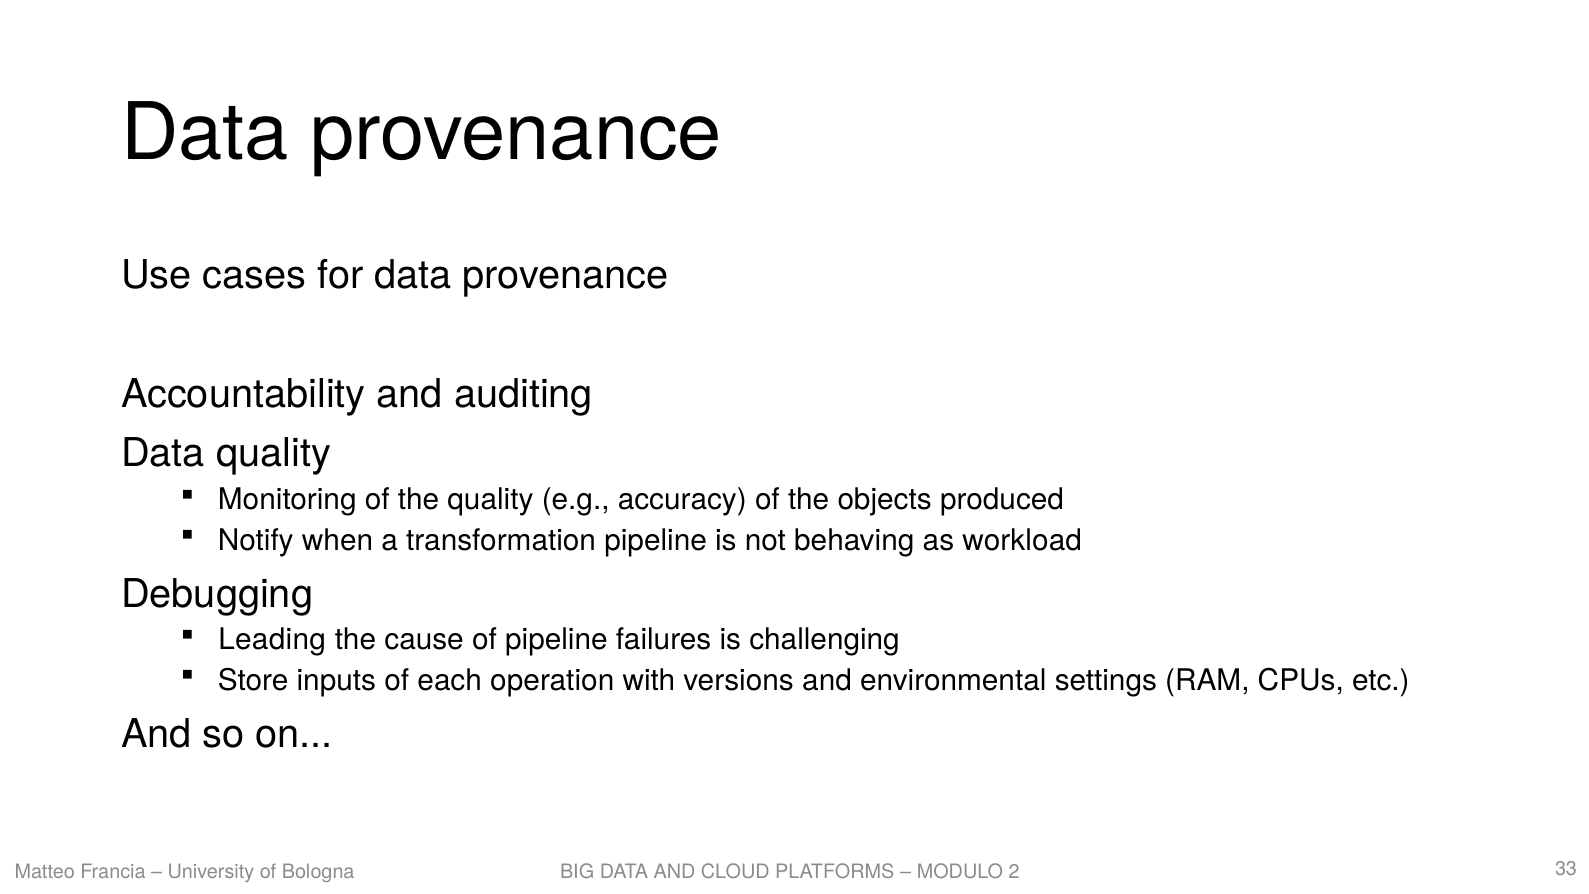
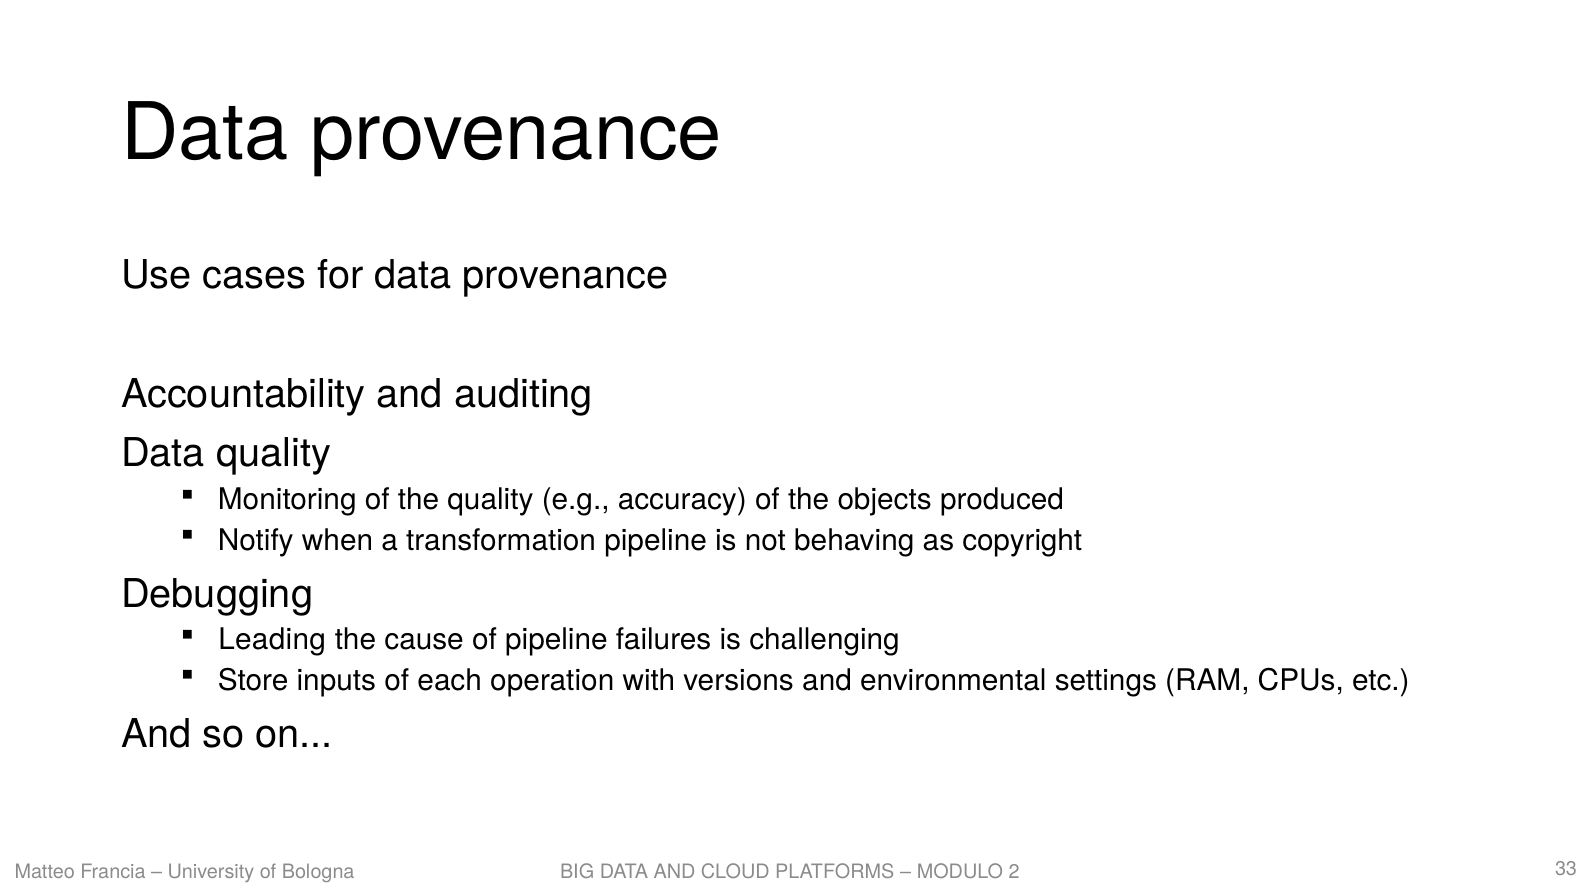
workload: workload -> copyright
